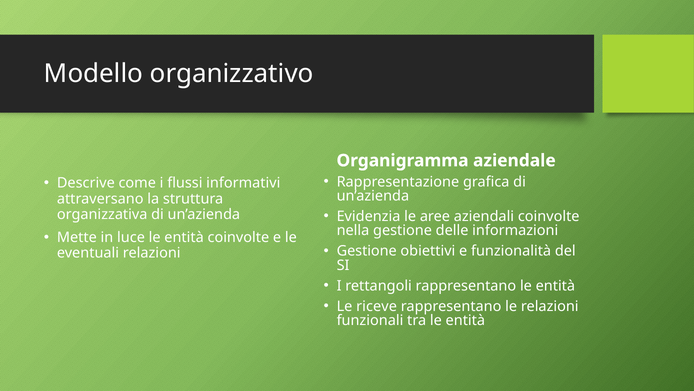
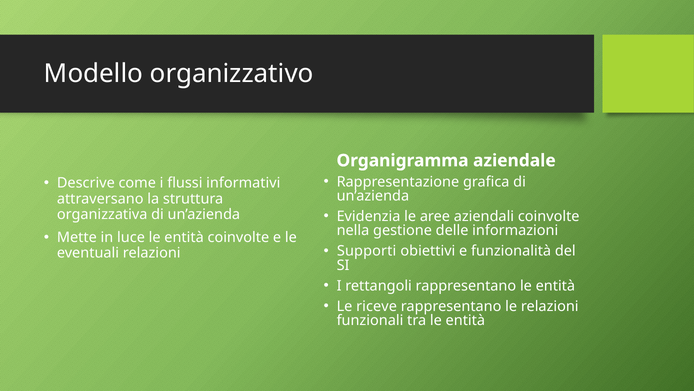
Gestione at (367, 251): Gestione -> Supporti
